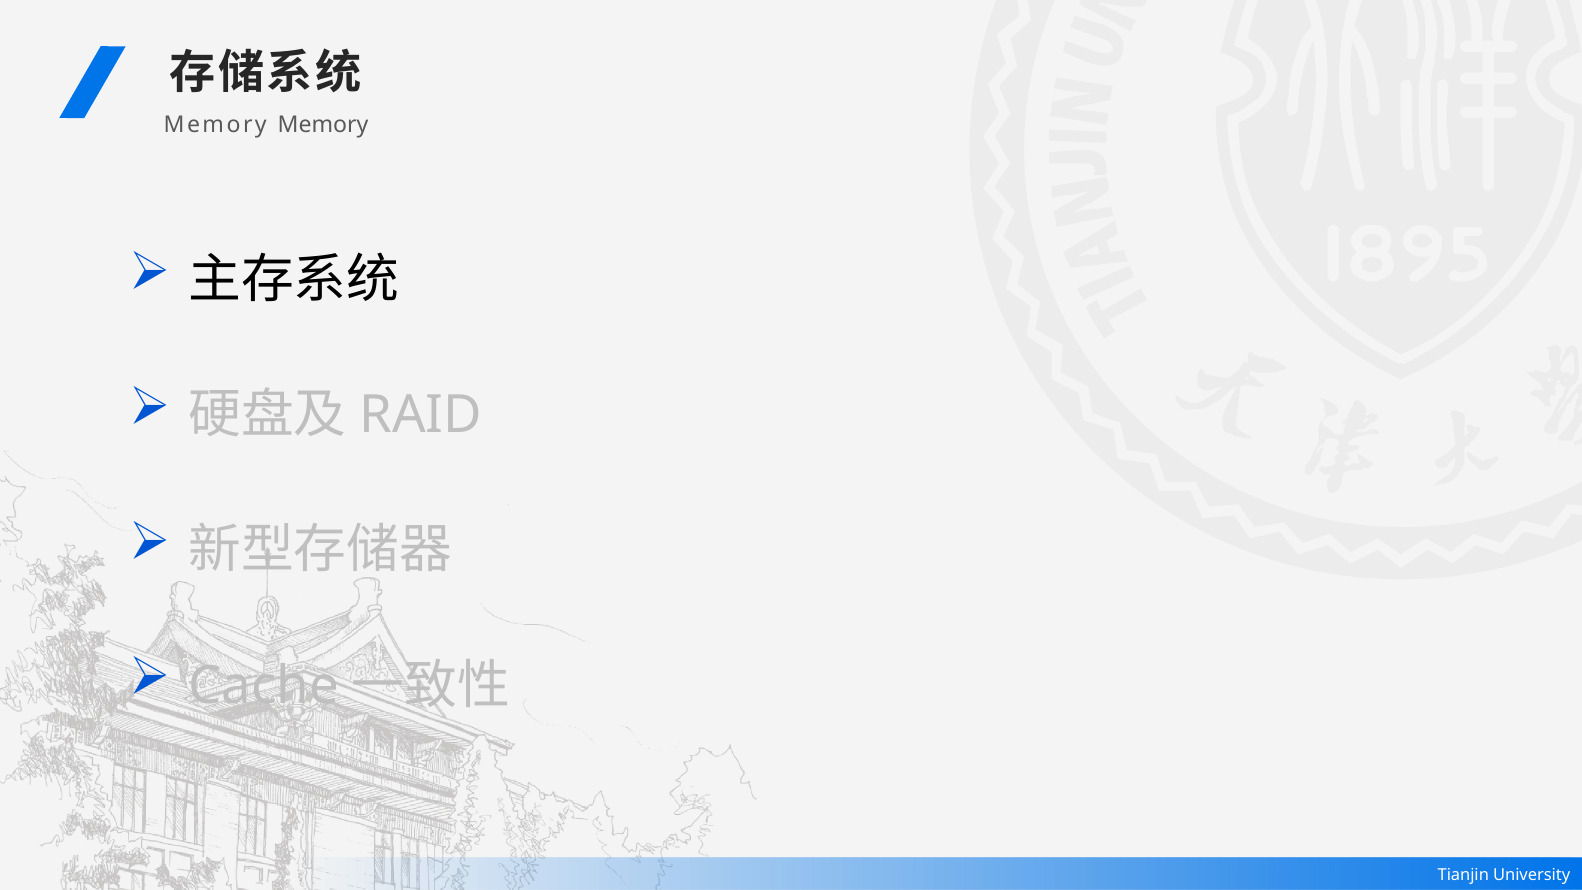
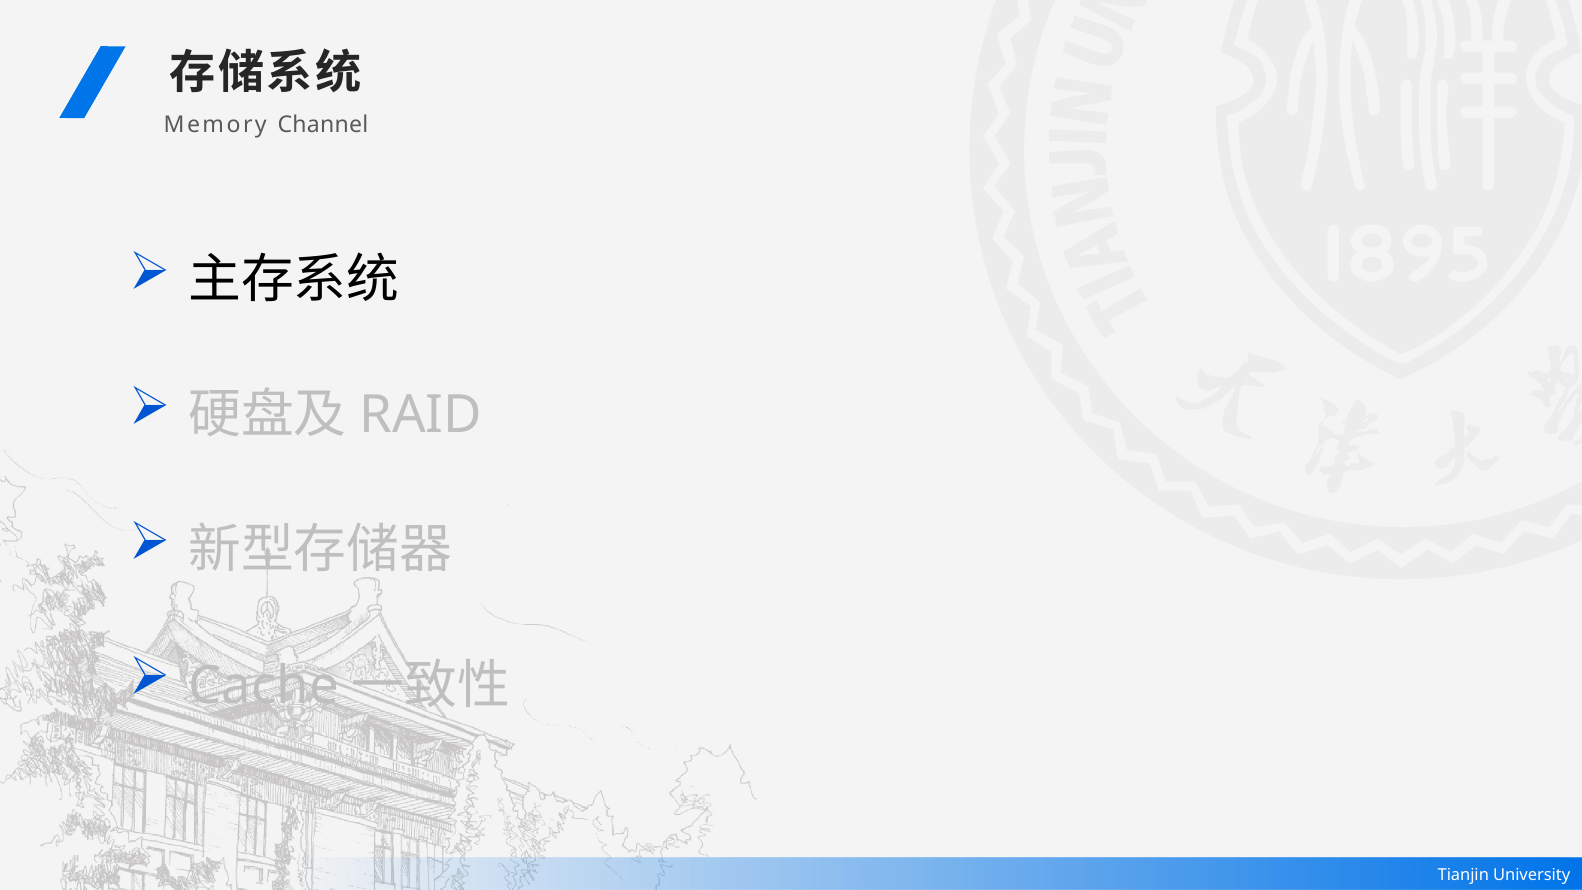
Memory Memory: Memory -> Channel
